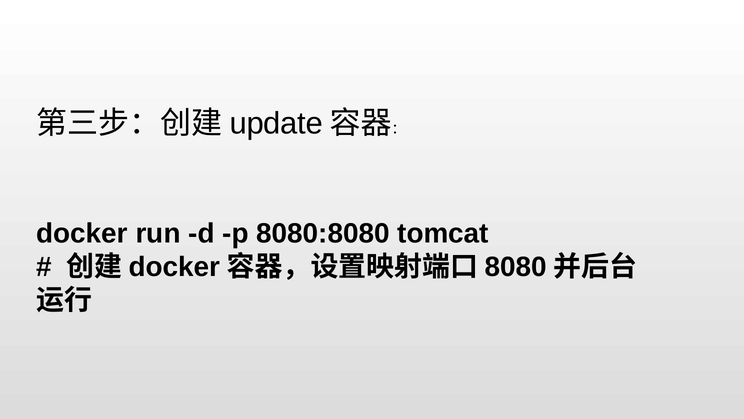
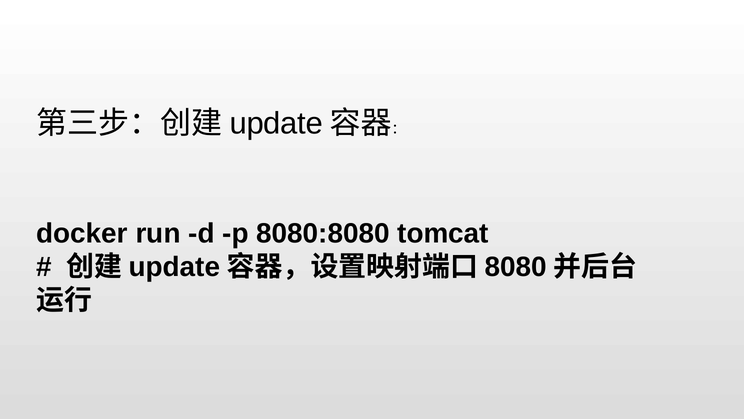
docker at (174, 267): docker -> update
